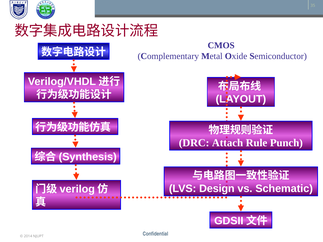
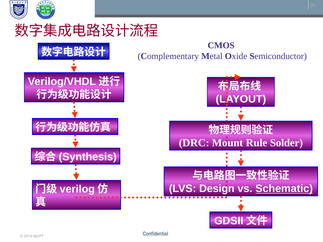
Attach: Attach -> Mount
Punch: Punch -> Solder
Schematic underline: none -> present
